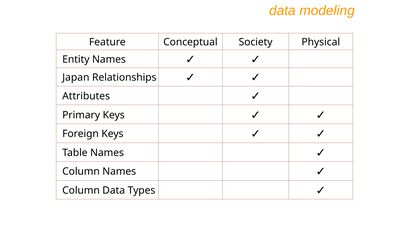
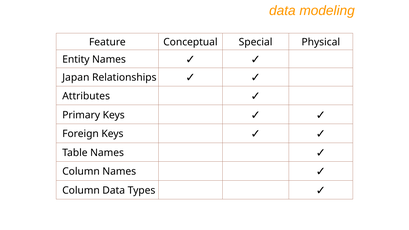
Society: Society -> Special
